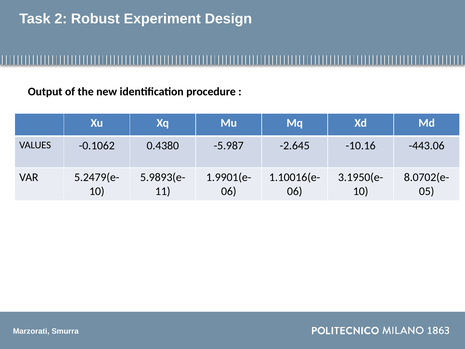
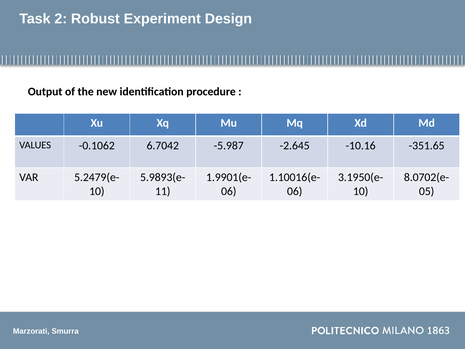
0.4380: 0.4380 -> 6.7042
-443.06: -443.06 -> -351.65
